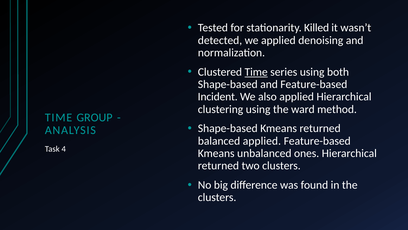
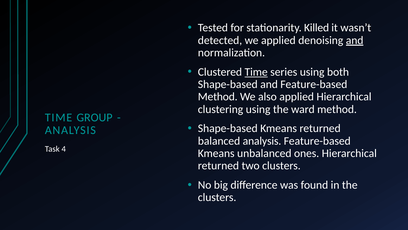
and at (355, 40) underline: none -> present
Incident at (218, 97): Incident -> Method
balanced applied: applied -> analysis
